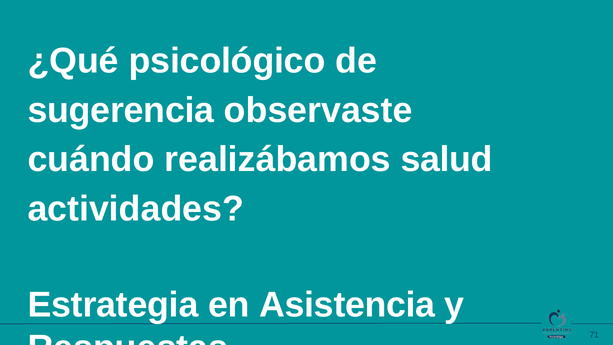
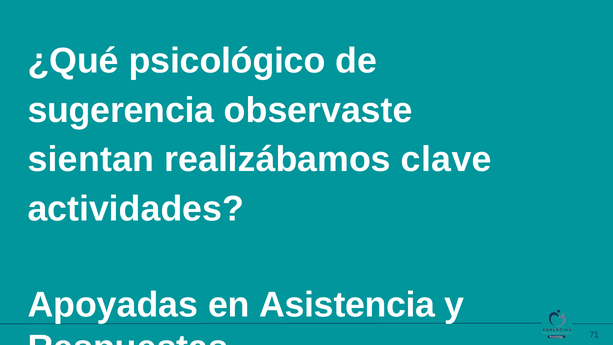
cuándo: cuándo -> sientan
salud: salud -> clave
Estrategia: Estrategia -> Apoyadas
